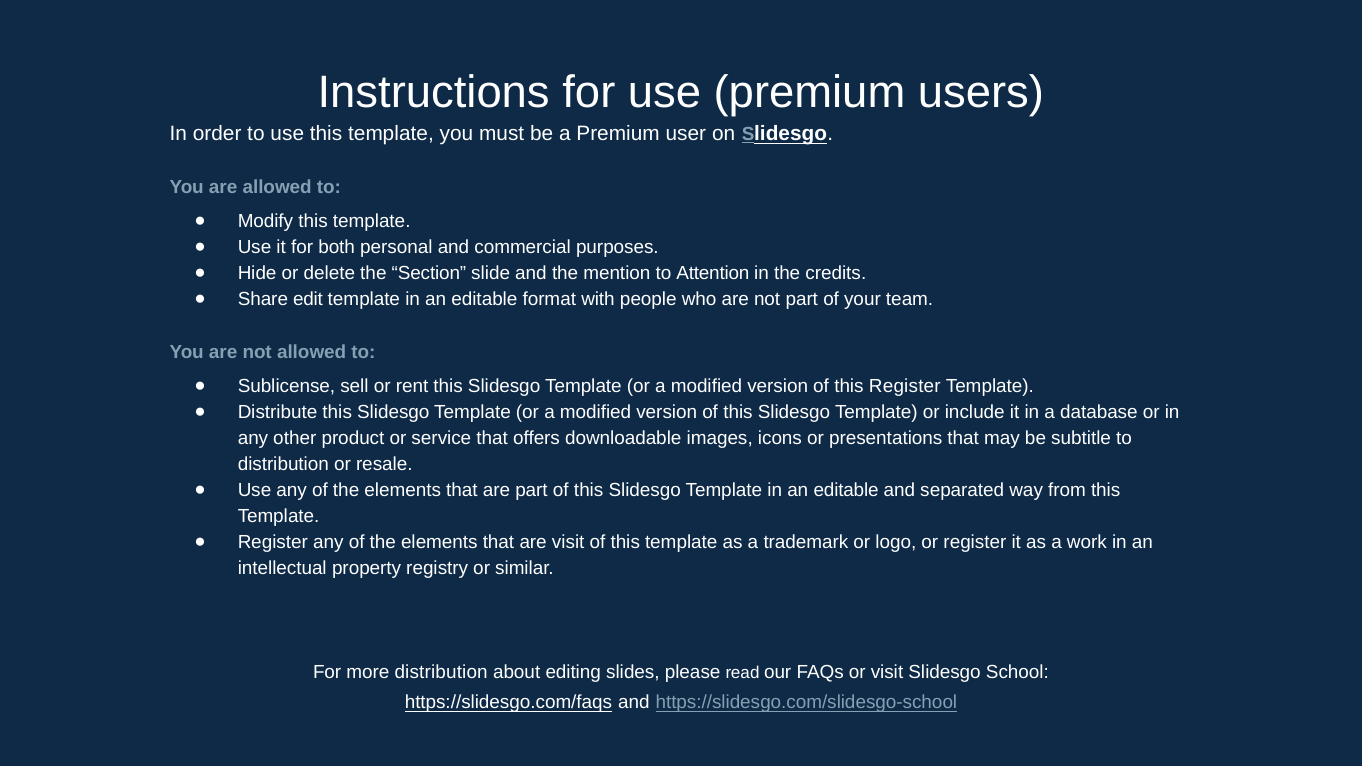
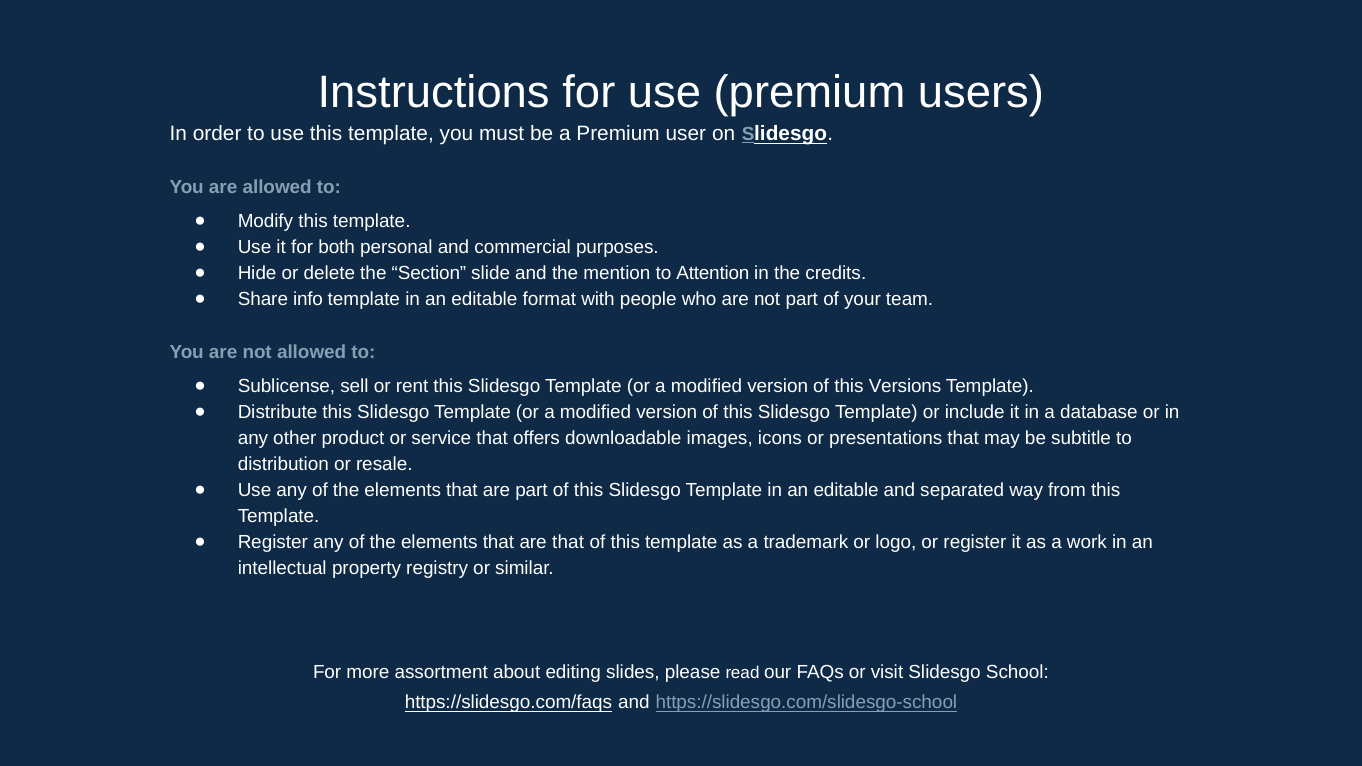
edit: edit -> info
this Register: Register -> Versions
are visit: visit -> that
more distribution: distribution -> assortment
